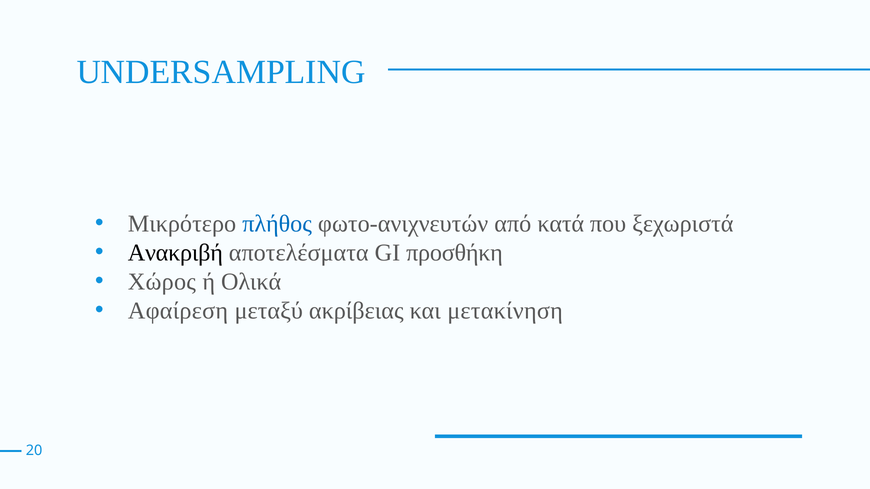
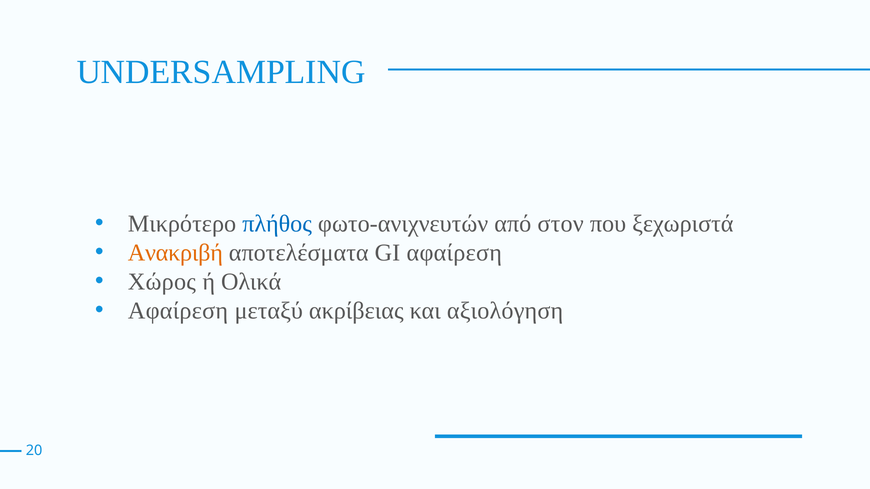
κατά: κατά -> στον
Ανακριβή colour: black -> orange
GI προσθήκη: προσθήκη -> αφαίρεση
μετακίνηση: μετακίνηση -> αξιολόγηση
